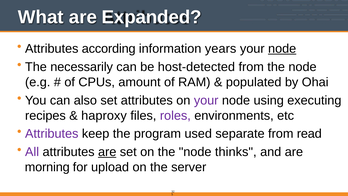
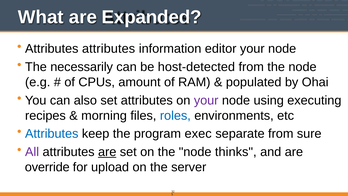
Attributes according: according -> attributes
years: years -> editor
node at (282, 49) underline: present -> none
haproxy: haproxy -> morning
roles colour: purple -> blue
Attributes at (52, 134) colour: purple -> blue
used: used -> exec
read: read -> sure
morning: morning -> override
